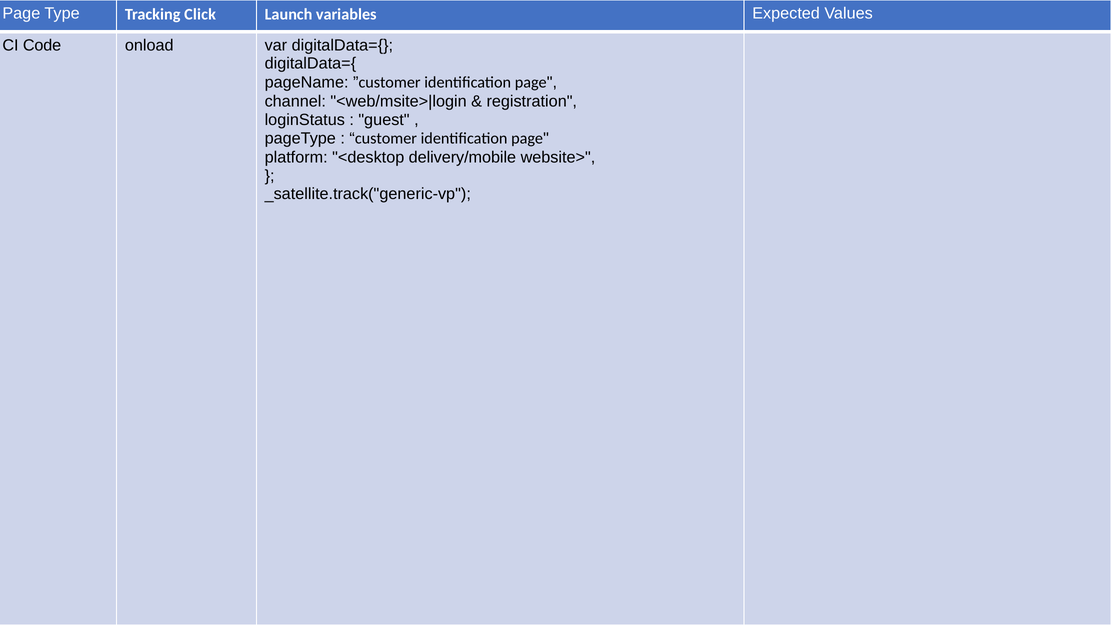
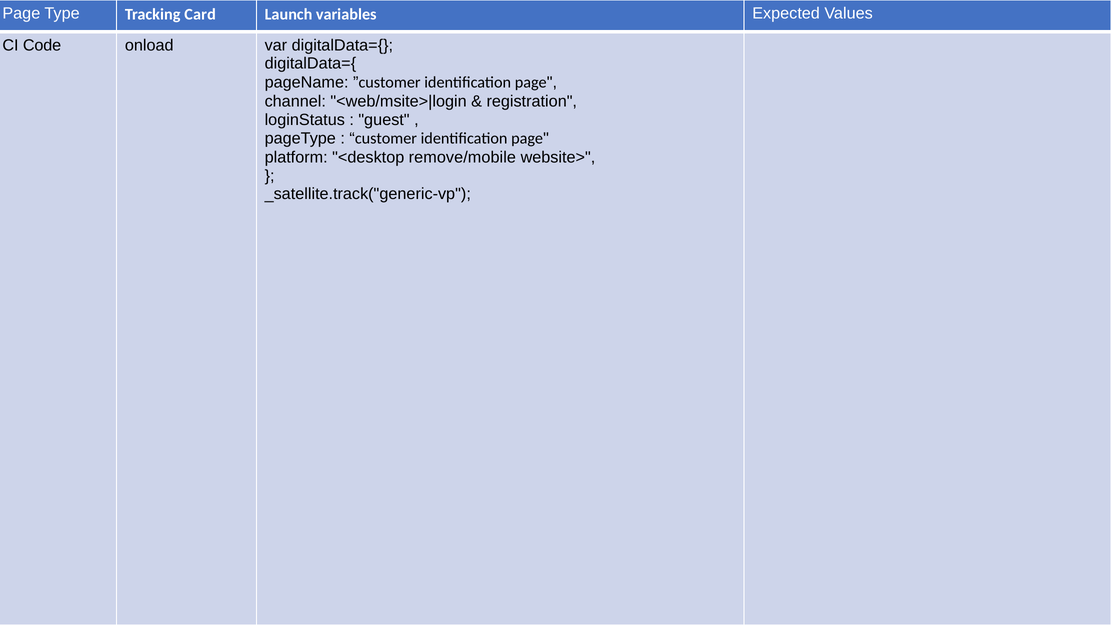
Click: Click -> Card
delivery/mobile: delivery/mobile -> remove/mobile
